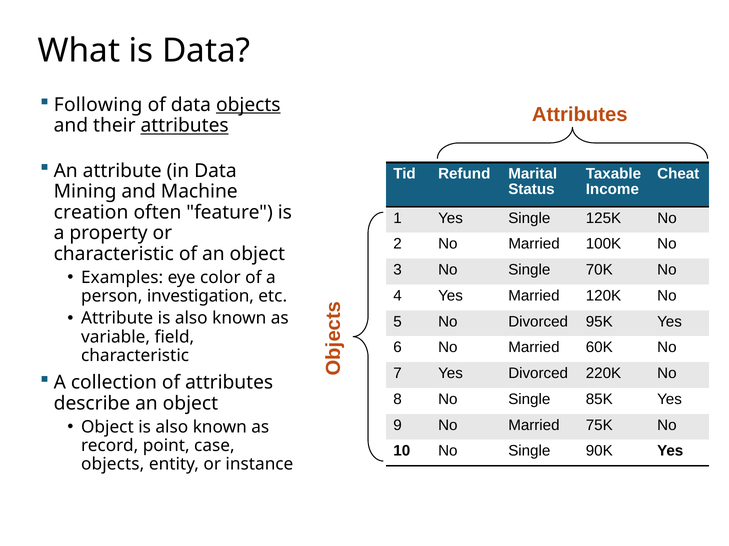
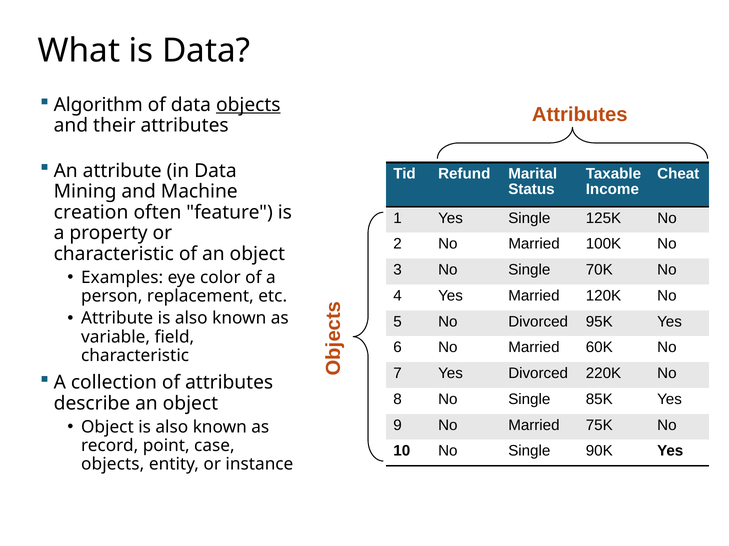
Following: Following -> Algorithm
attributes at (185, 126) underline: present -> none
investigation: investigation -> replacement
